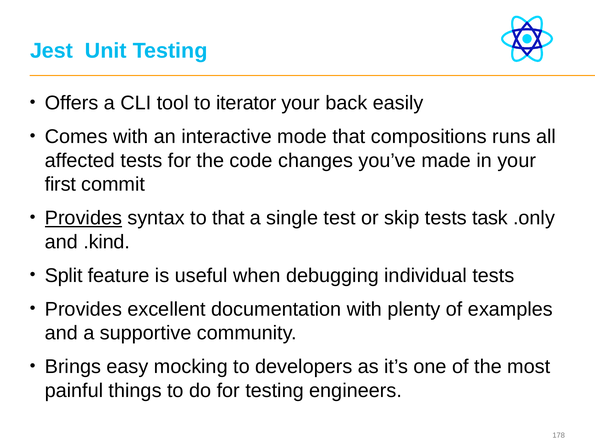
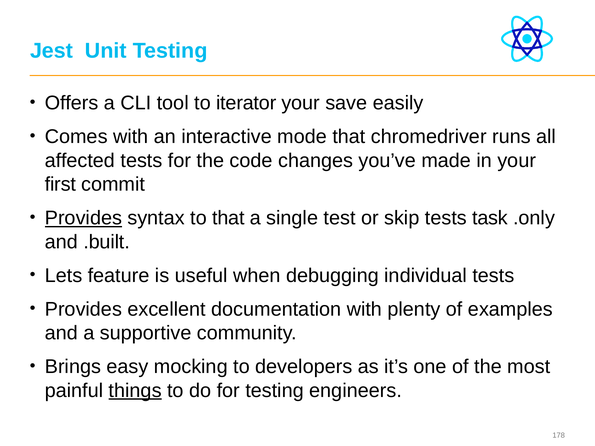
back: back -> save
compositions: compositions -> chromedriver
.kind: .kind -> .built
Split: Split -> Lets
things underline: none -> present
